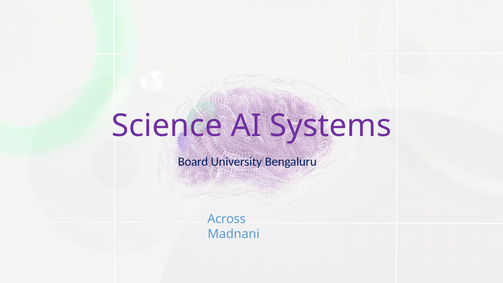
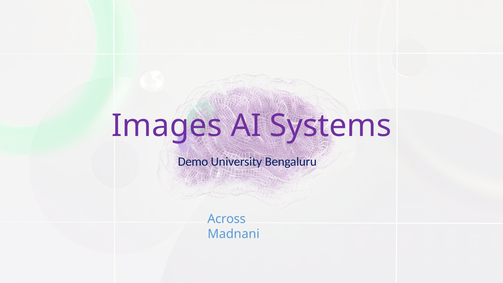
Science: Science -> Images
Board: Board -> Demo
